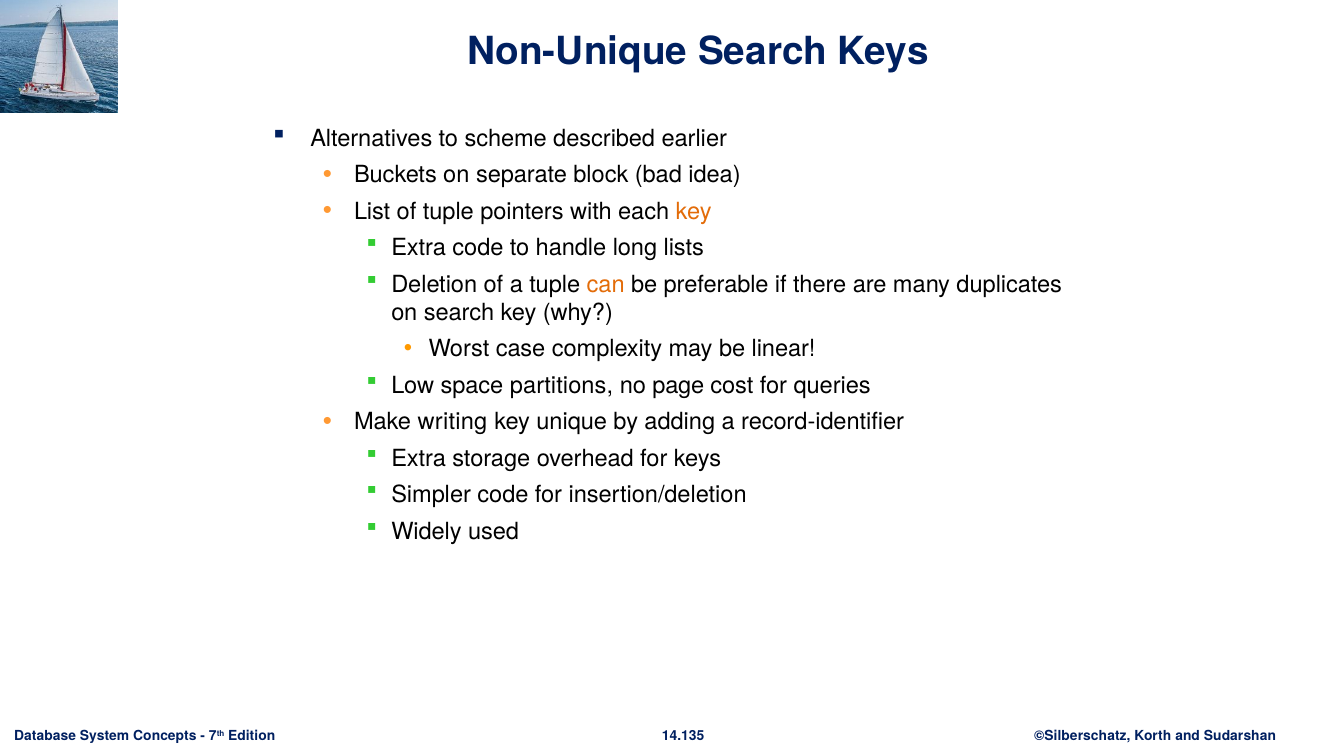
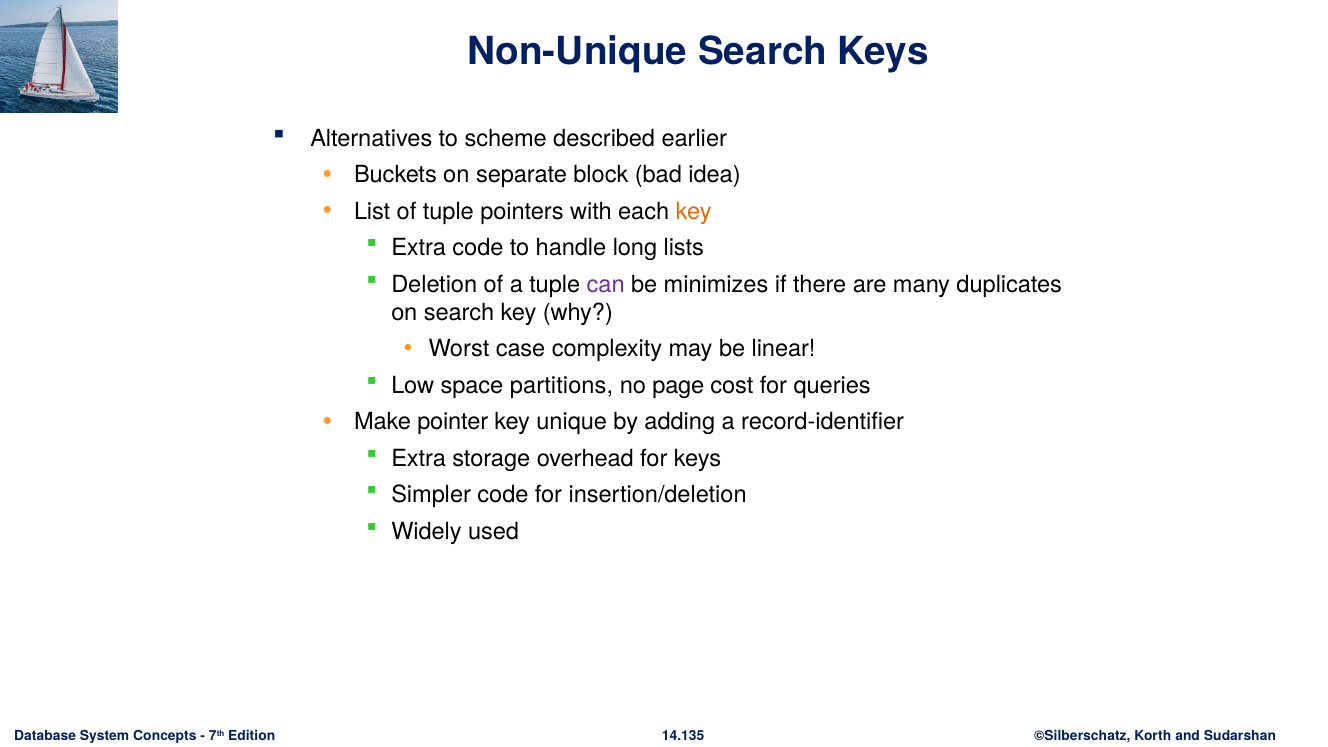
can colour: orange -> purple
preferable: preferable -> minimizes
writing: writing -> pointer
